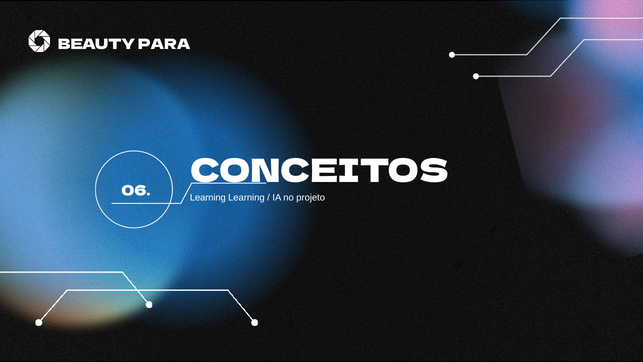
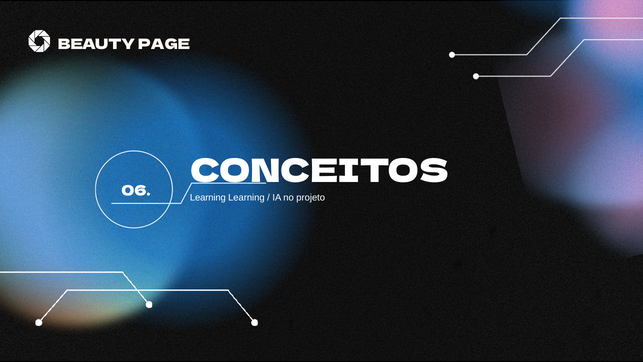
BEAUTY PARA: PARA -> PAGE
